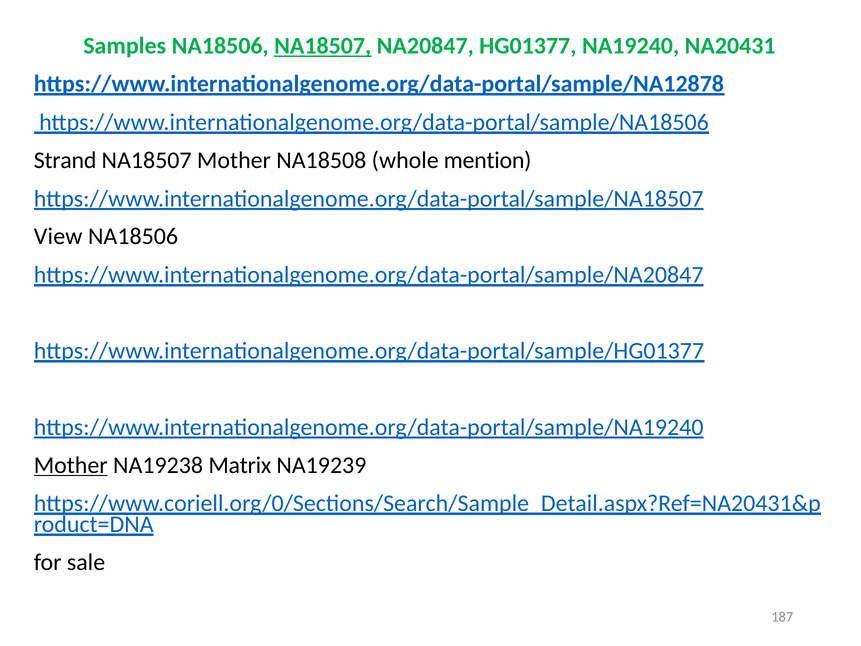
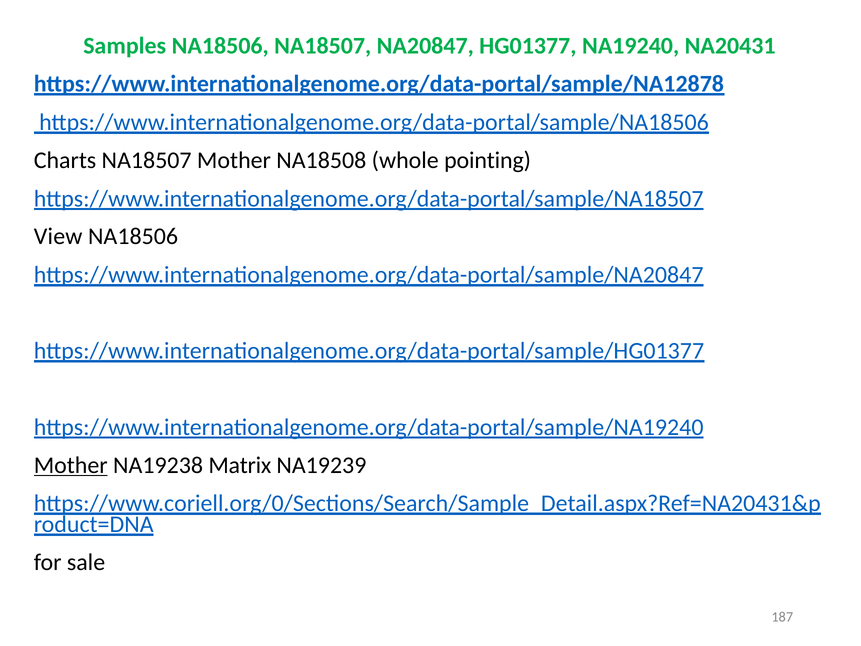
NA18507 at (323, 46) underline: present -> none
Strand: Strand -> Charts
mention: mention -> pointing
